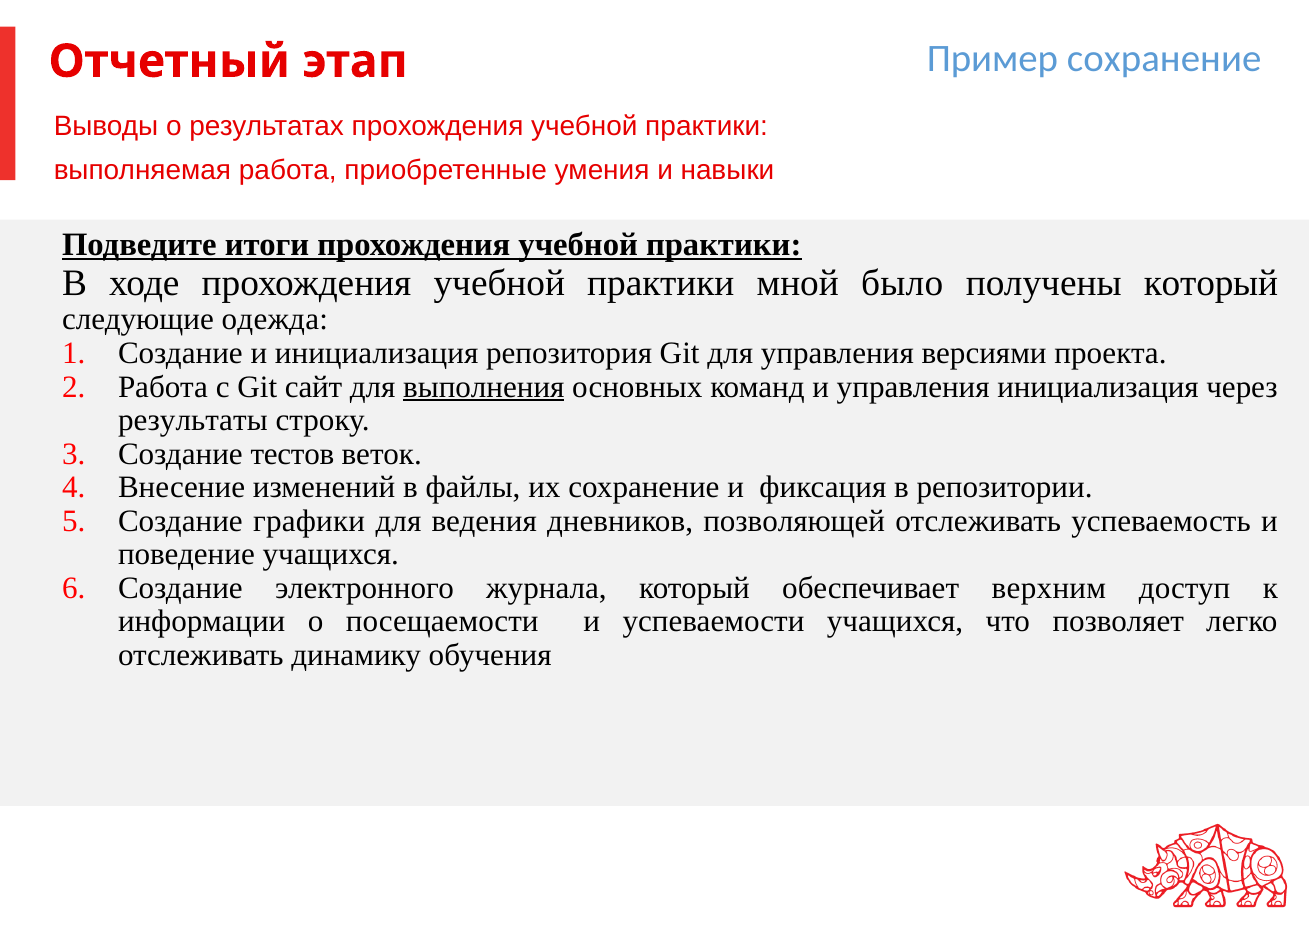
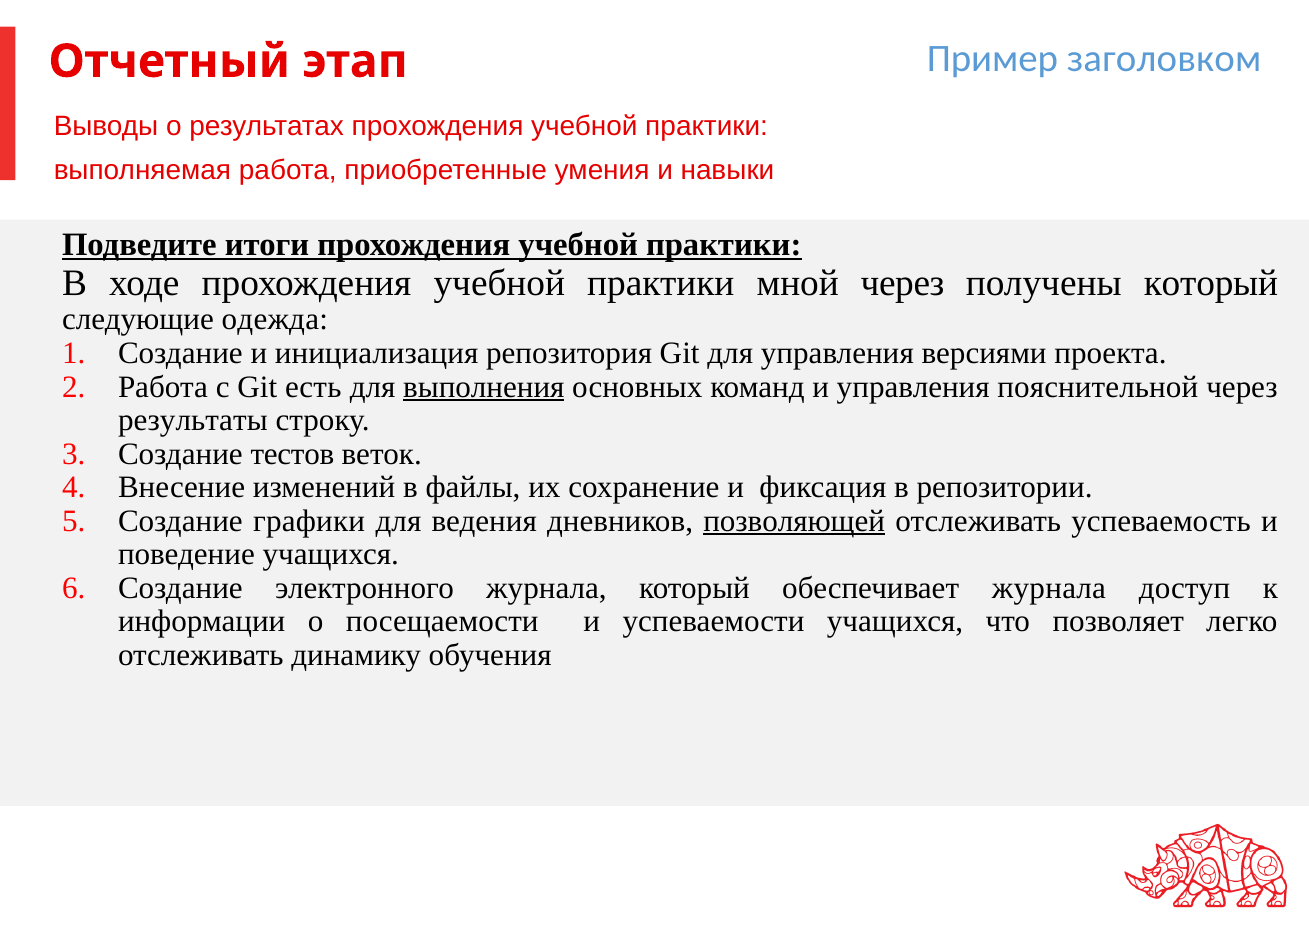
Пример сохранение: сохранение -> заголовком
мной было: было -> через
сайт: сайт -> есть
управления инициализация: инициализация -> пояснительной
позволяющей underline: none -> present
обеспечивает верхним: верхним -> журнала
